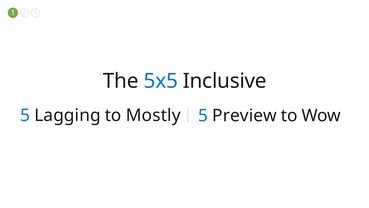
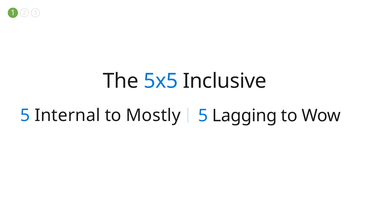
Lagging: Lagging -> Internal
Preview: Preview -> Lagging
